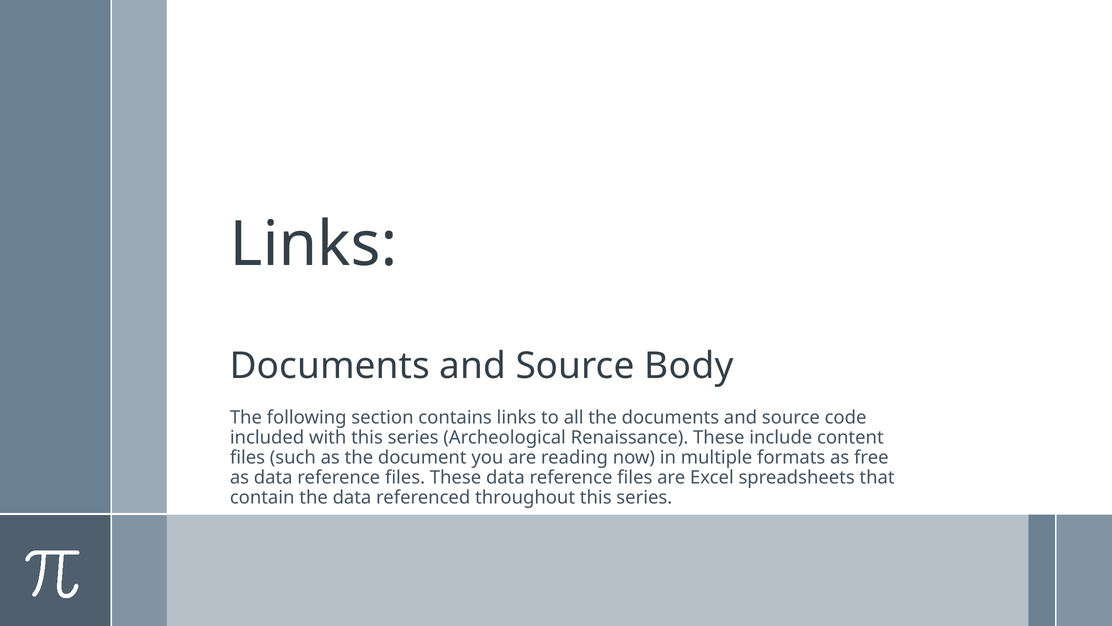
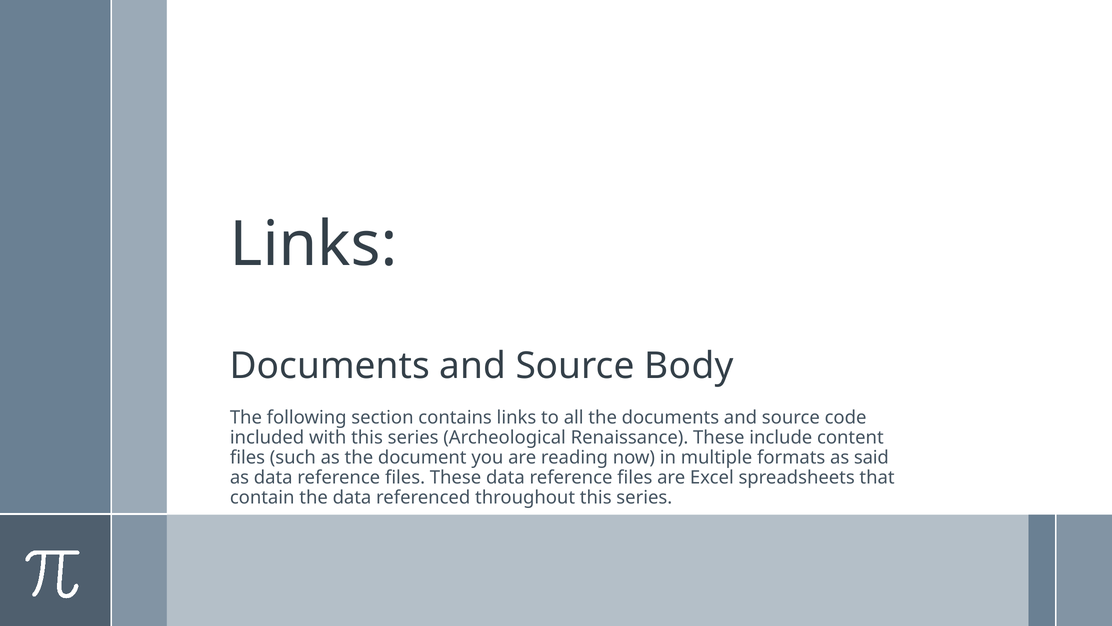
free: free -> said
